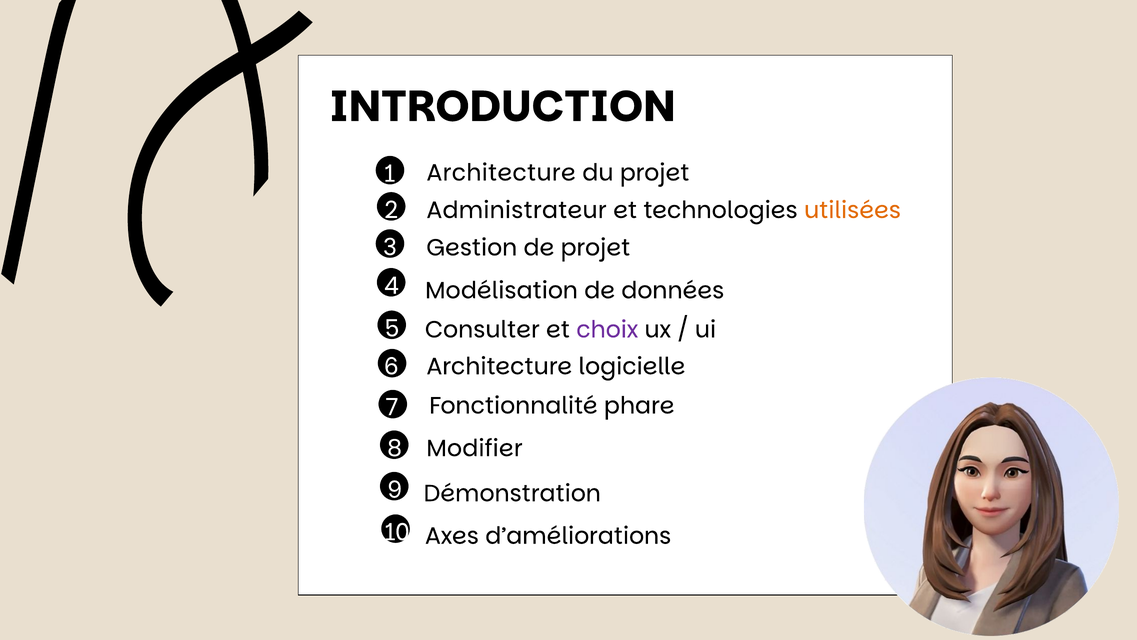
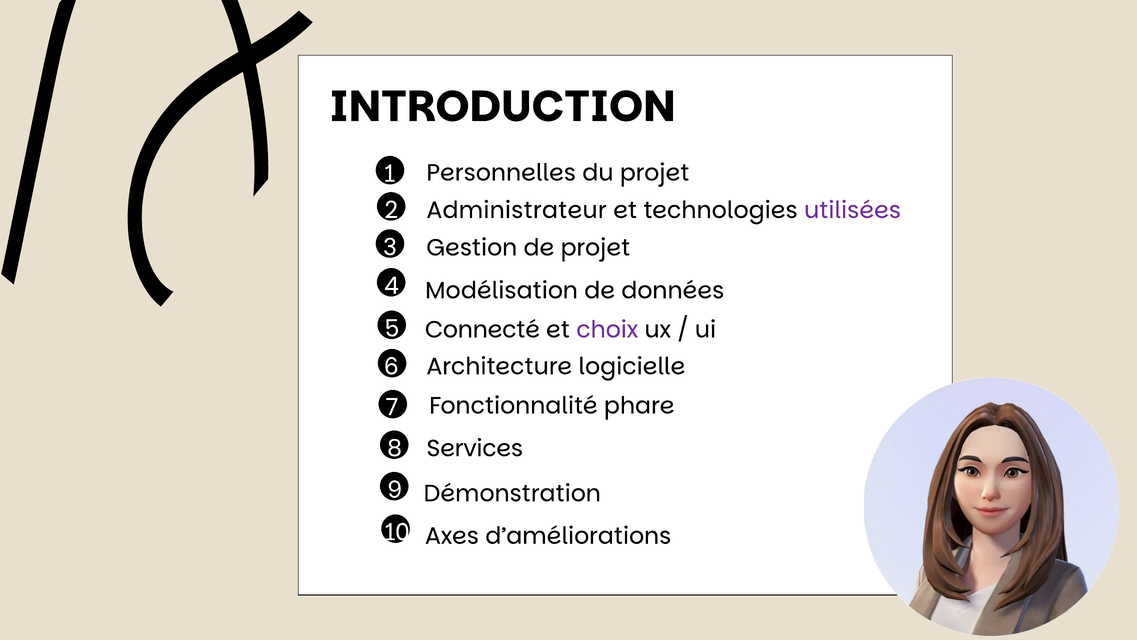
Architecture at (501, 173): Architecture -> Personnelles
utilisées colour: orange -> purple
Consulter: Consulter -> Connecté
Modifier: Modifier -> Services
